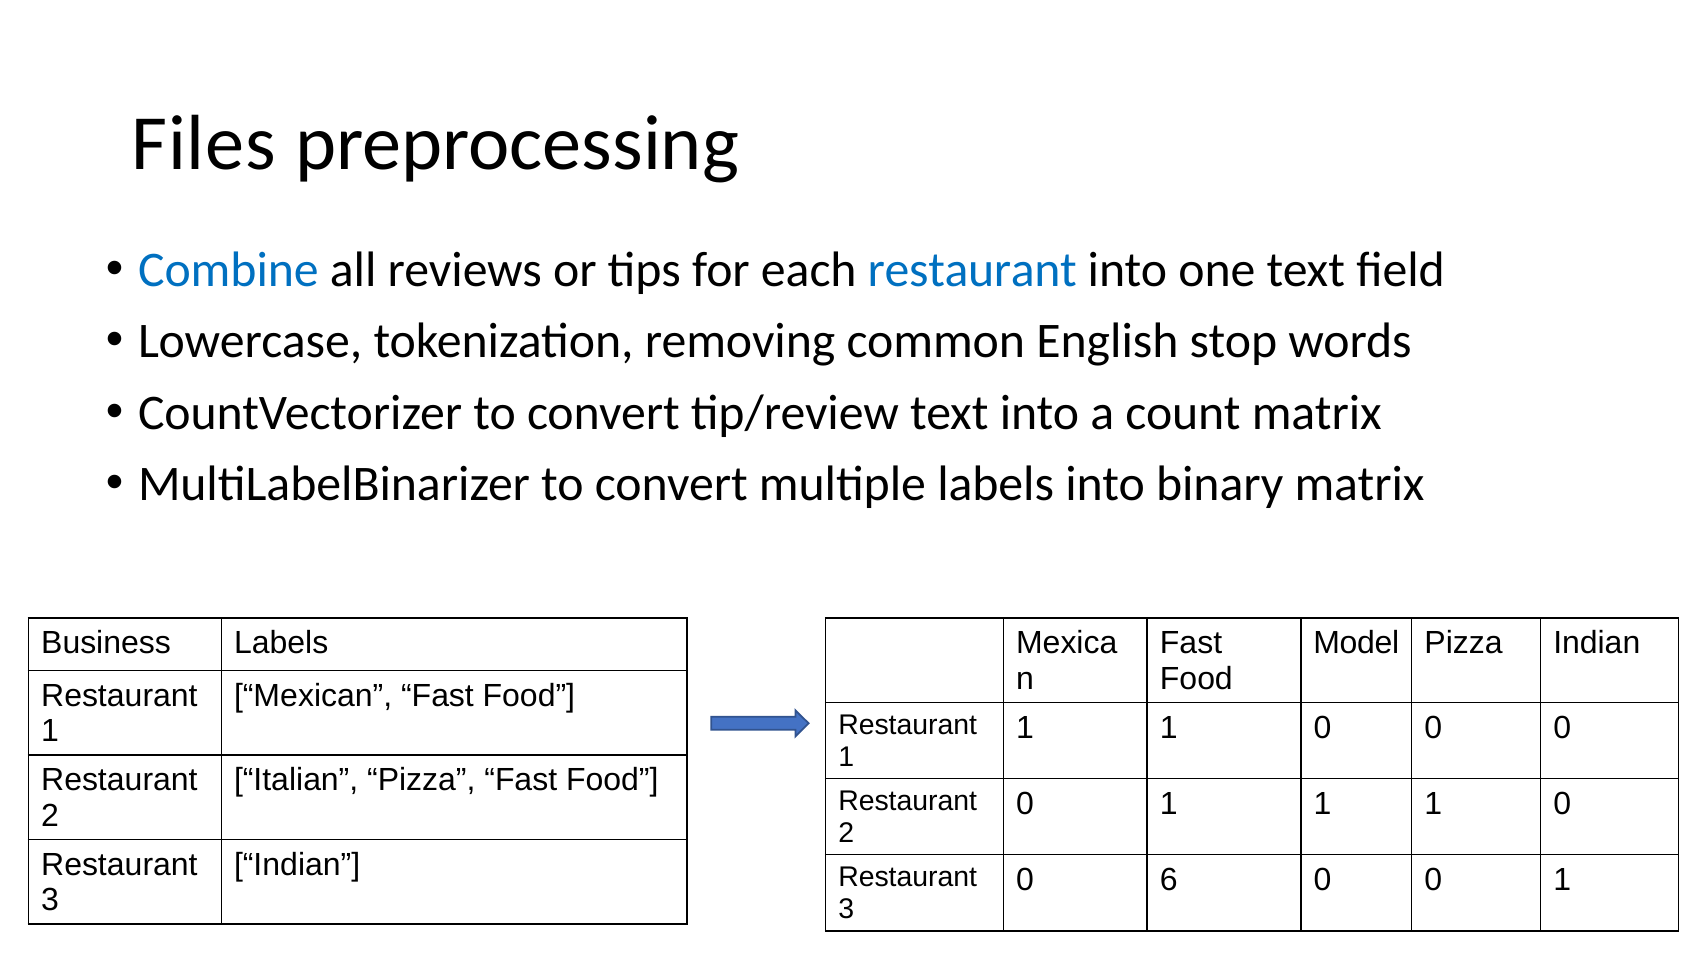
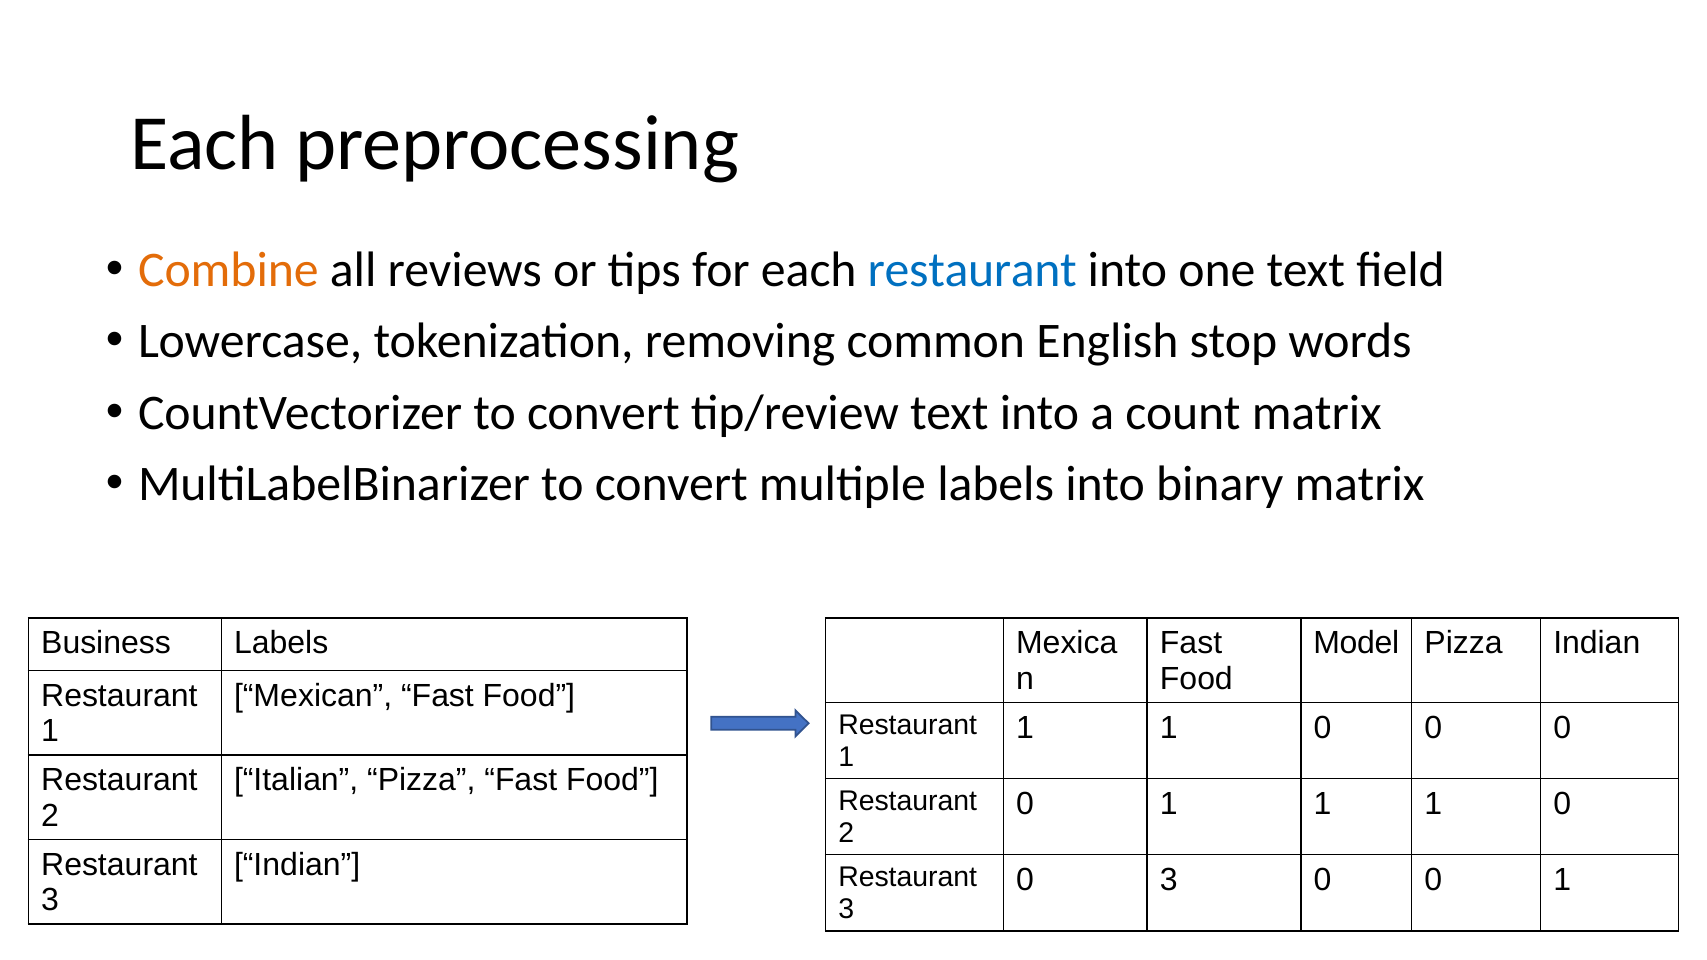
Files at (204, 143): Files -> Each
Combine colour: blue -> orange
0 6: 6 -> 3
